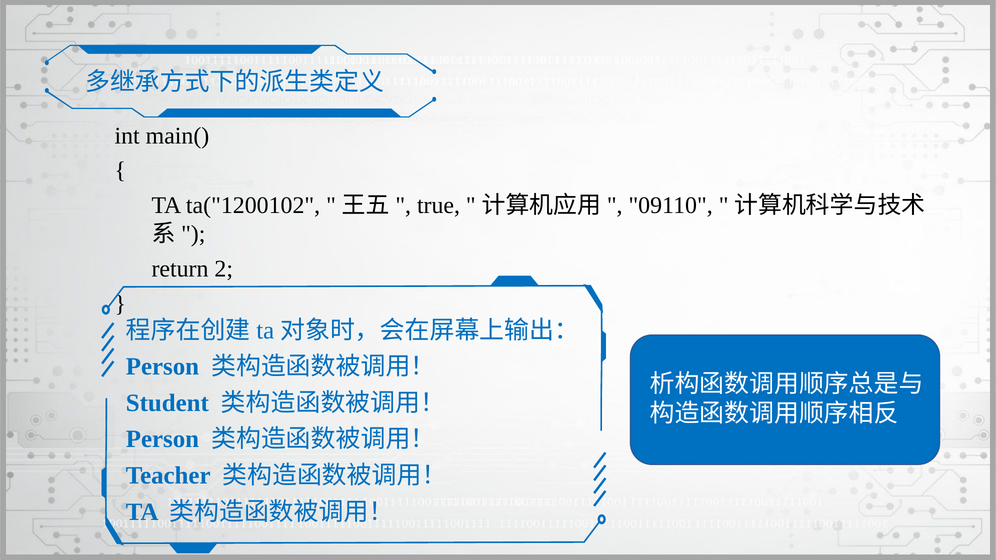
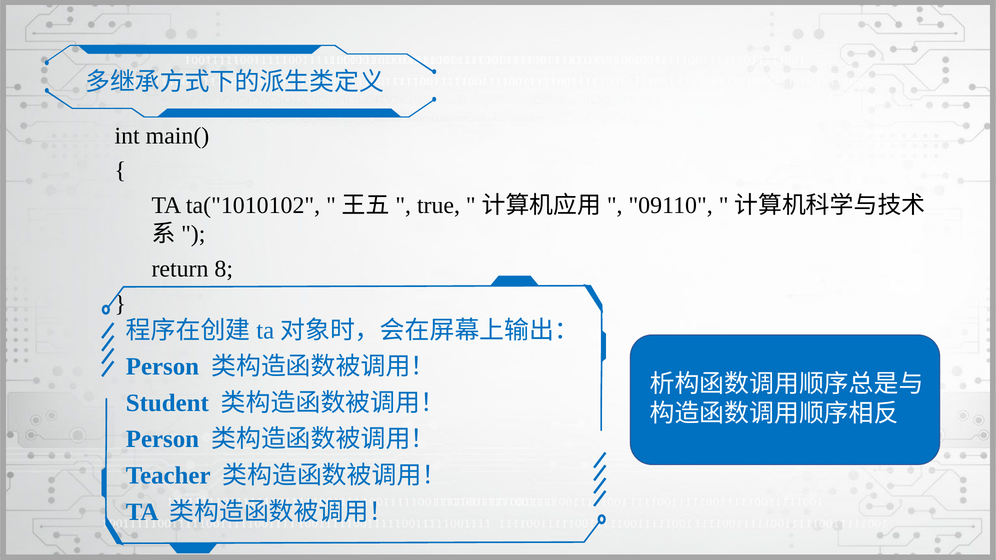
ta("1200102: ta("1200102 -> ta("1010102
2: 2 -> 8
